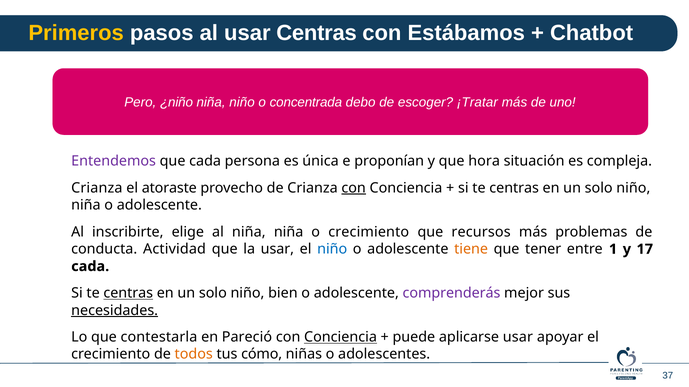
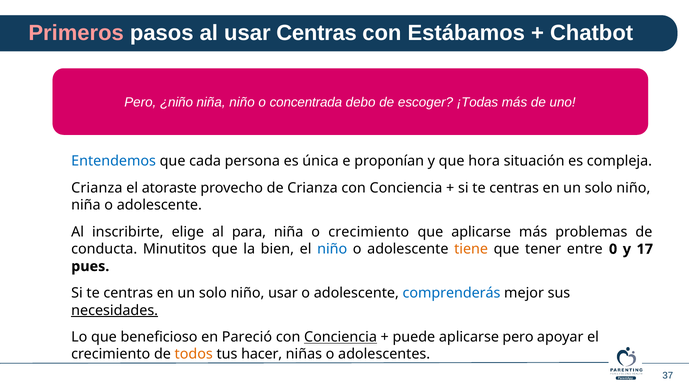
Primeros colour: yellow -> pink
¡Tratar: ¡Tratar -> ¡Todas
Entendemos colour: purple -> blue
con at (354, 188) underline: present -> none
al niña: niña -> para
que recursos: recursos -> aplicarse
Actividad: Actividad -> Minutitos
la usar: usar -> bien
1: 1 -> 0
cada at (90, 267): cada -> pues
centras at (128, 294) underline: present -> none
niño bien: bien -> usar
comprenderás colour: purple -> blue
contestarla: contestarla -> beneficioso
aplicarse usar: usar -> pero
cómo: cómo -> hacer
